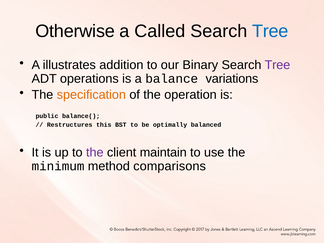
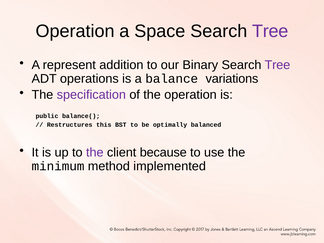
Otherwise at (75, 31): Otherwise -> Operation
Called: Called -> Space
Tree at (270, 31) colour: blue -> purple
illustrates: illustrates -> represent
specification colour: orange -> purple
maintain: maintain -> because
comparisons: comparisons -> implemented
